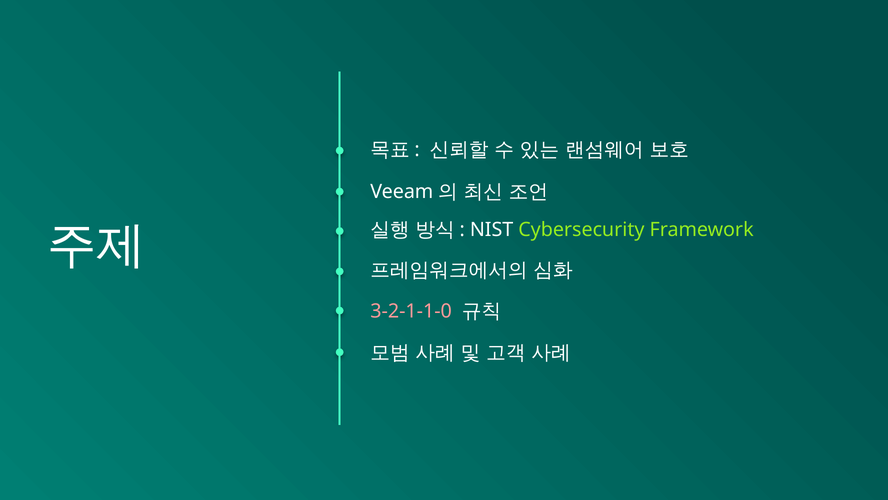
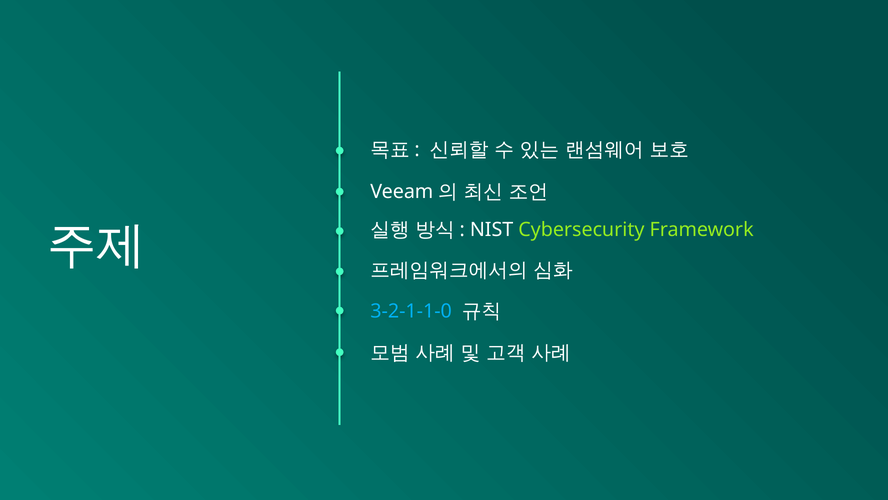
3-2-1-1-0 colour: pink -> light blue
